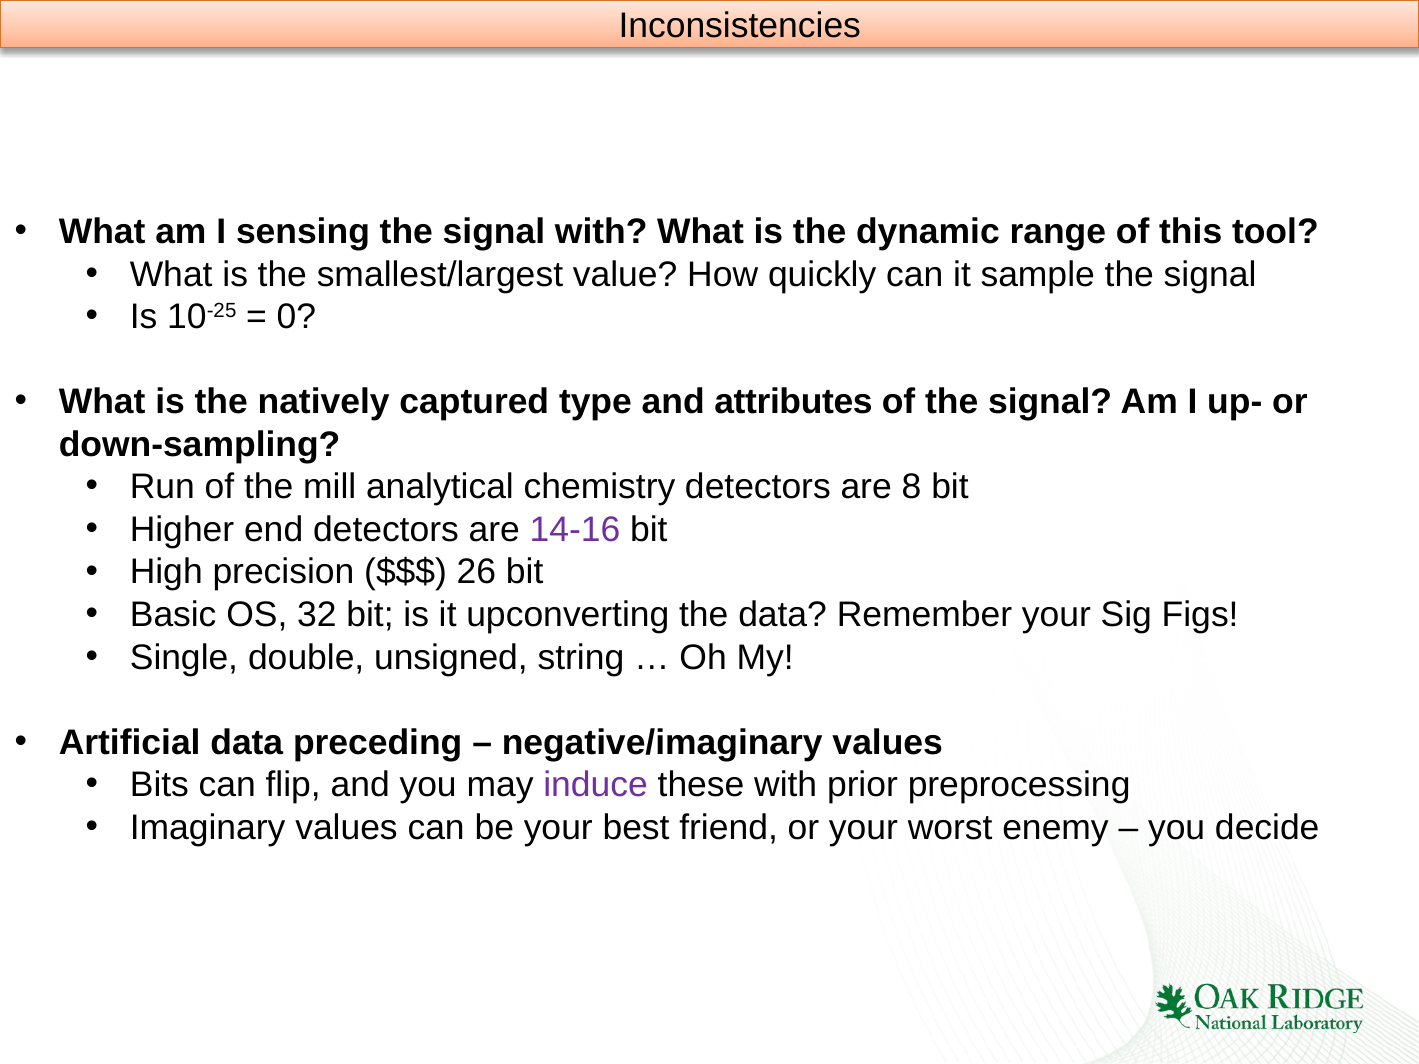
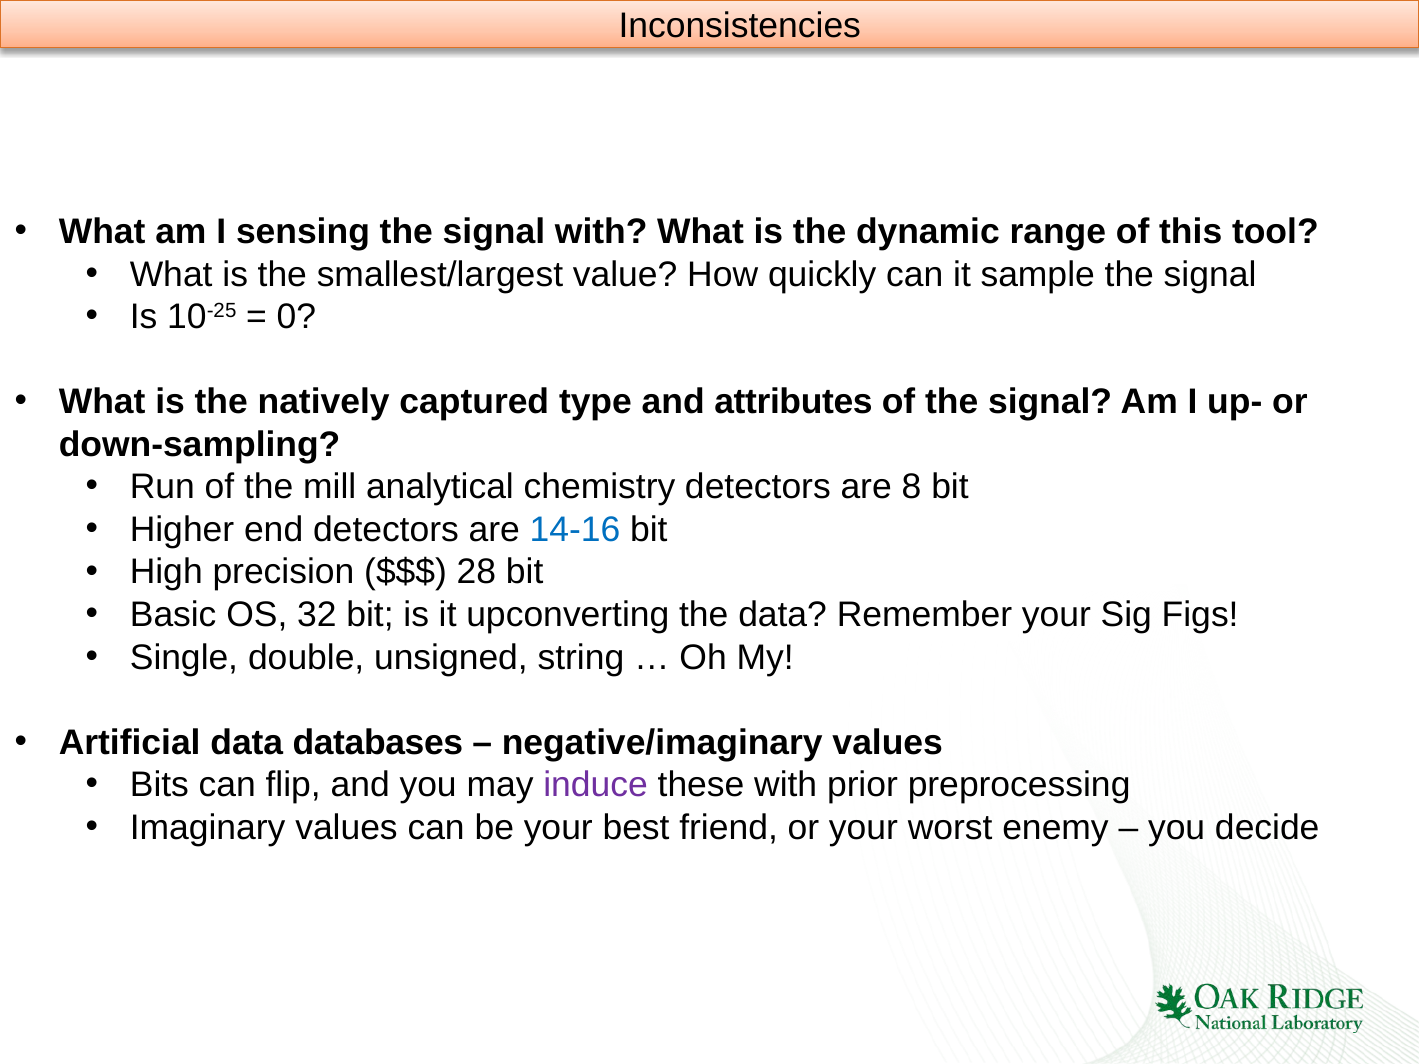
14-16 colour: purple -> blue
26: 26 -> 28
preceding: preceding -> databases
